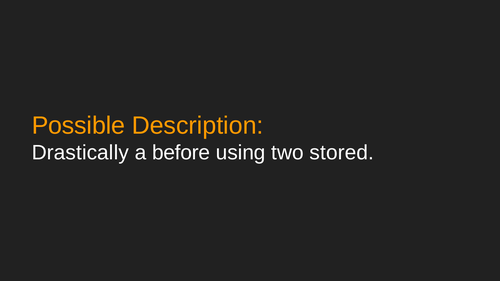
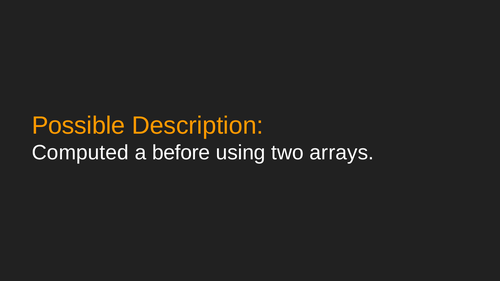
Drastically: Drastically -> Computed
stored: stored -> arrays
